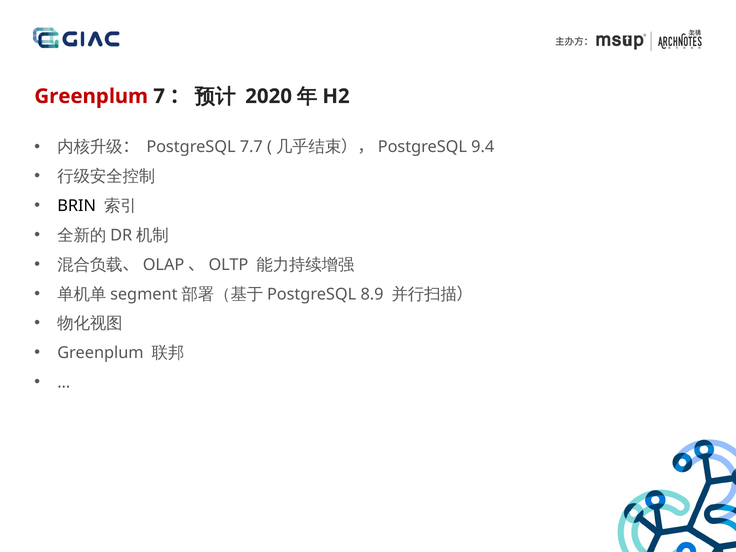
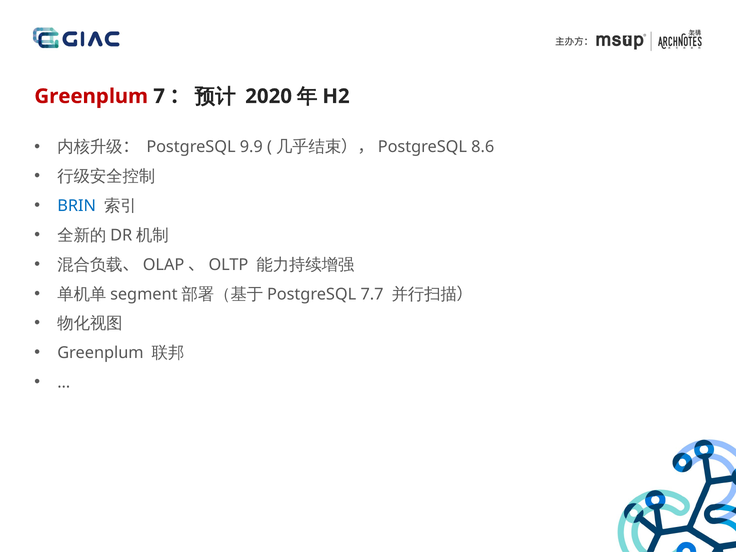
7.7: 7.7 -> 9.9
9.4: 9.4 -> 8.6
BRIN colour: black -> blue
8.9: 8.9 -> 7.7
